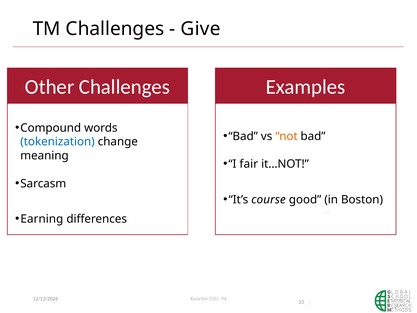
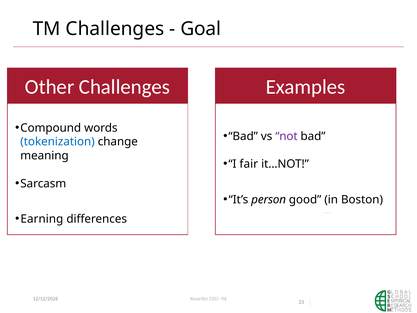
Give: Give -> Goal
not colour: orange -> purple
course: course -> person
